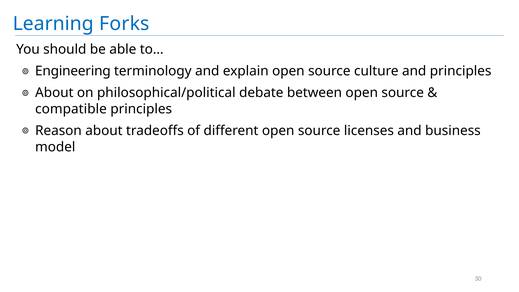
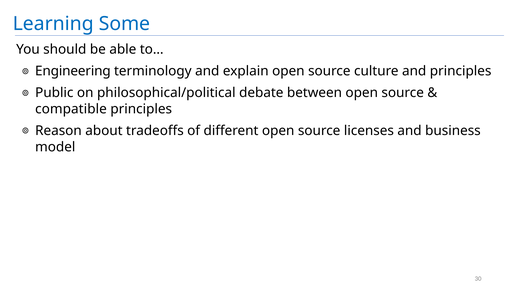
Forks: Forks -> Some
About at (54, 93): About -> Public
